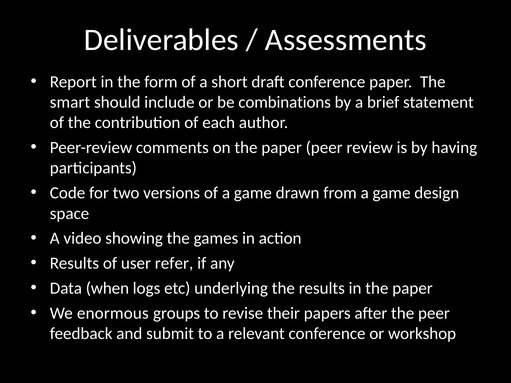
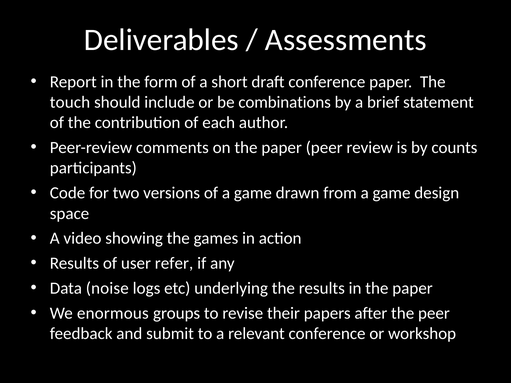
smart: smart -> touch
having: having -> counts
when: when -> noise
